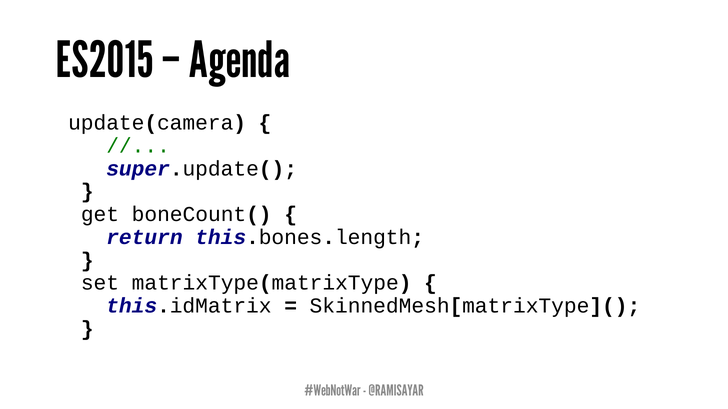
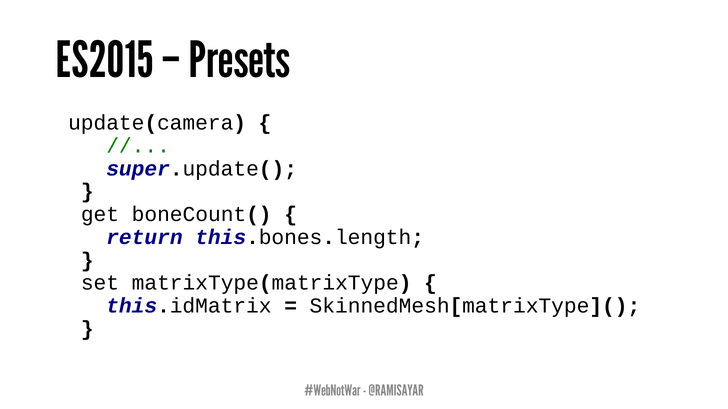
Agenda: Agenda -> Presets
